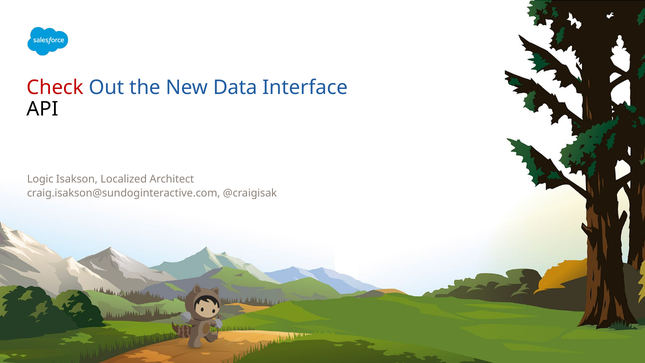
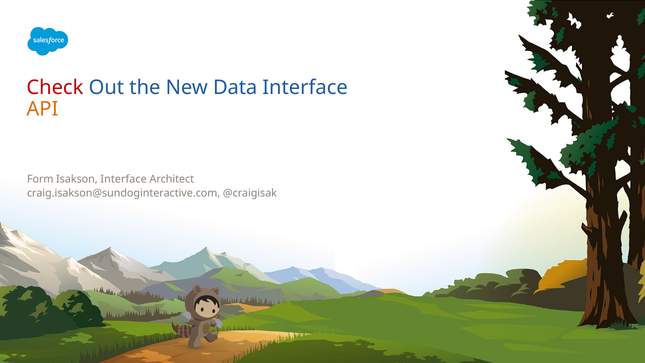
API colour: black -> orange
Logic: Logic -> Form
Isakson Localized: Localized -> Interface
